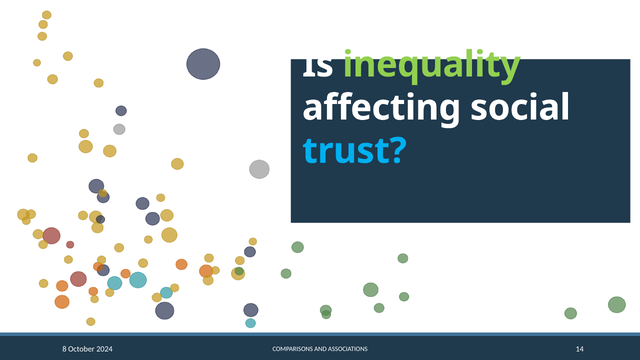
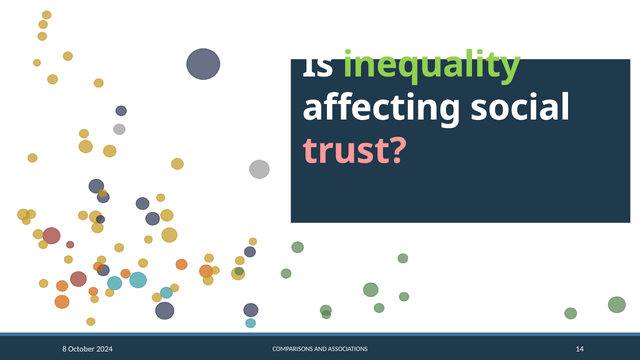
trust colour: light blue -> pink
